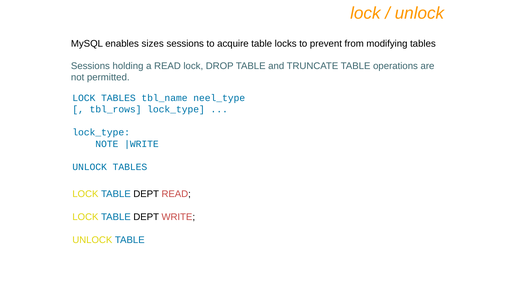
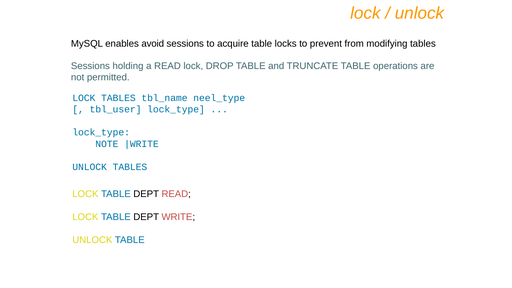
sizes: sizes -> avoid
tbl_rows: tbl_rows -> tbl_user
